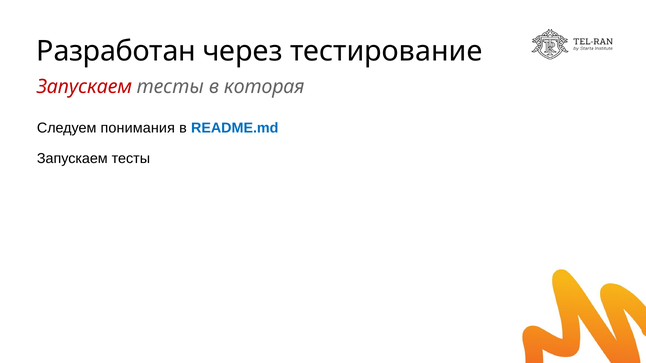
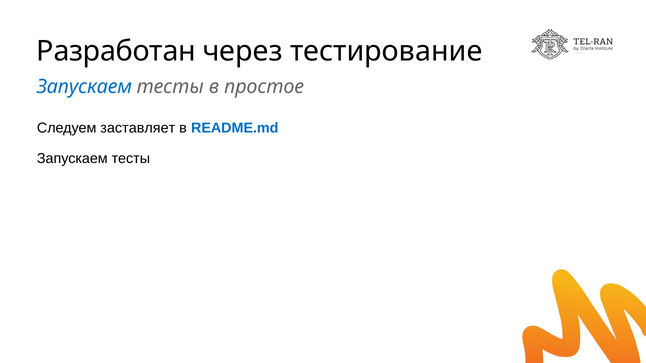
Запускаем at (84, 87) colour: red -> blue
которая: которая -> простое
понимания: понимания -> заставляет
